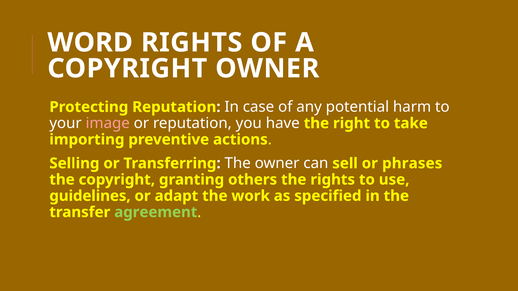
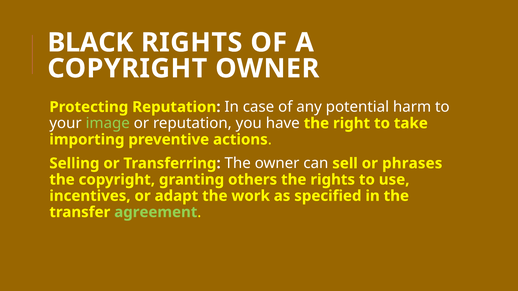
WORD: WORD -> BLACK
image colour: pink -> light green
guidelines: guidelines -> incentives
